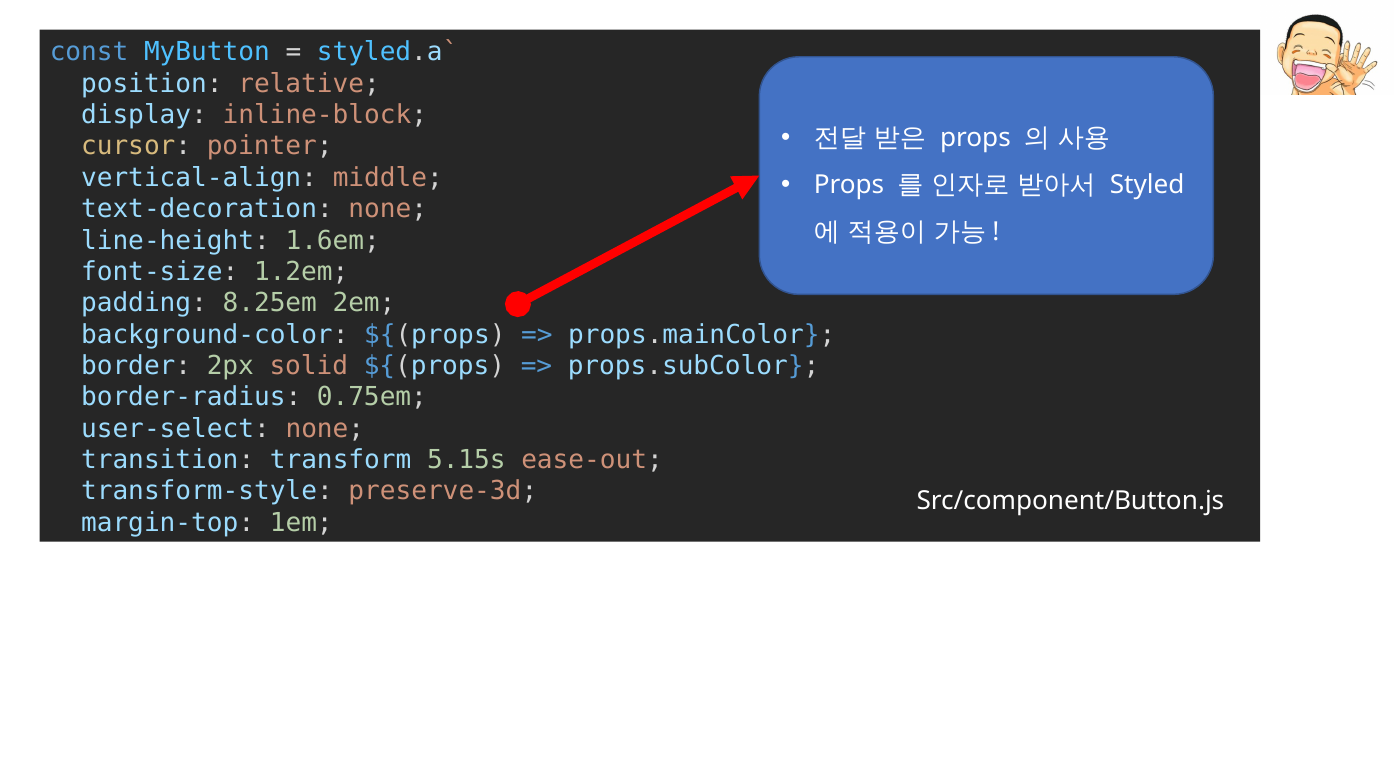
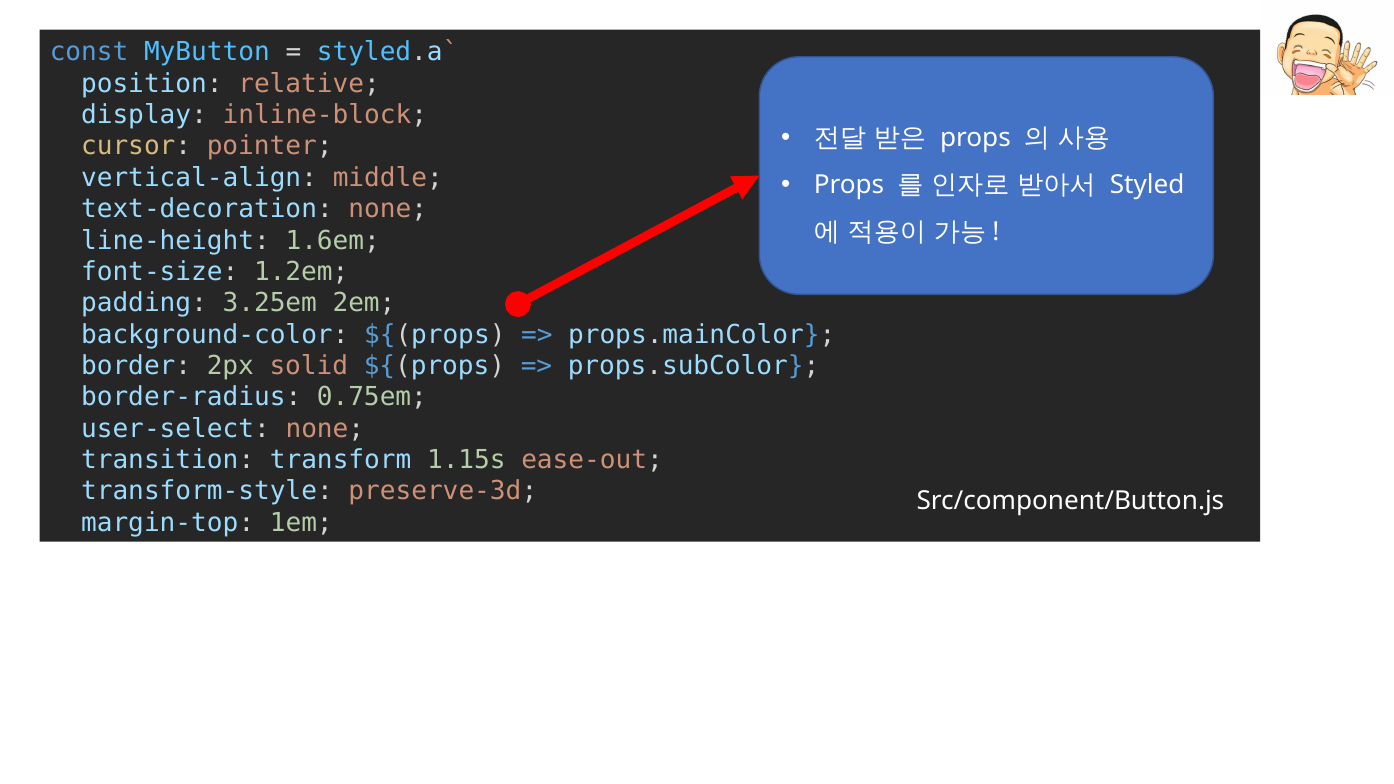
8.25em: 8.25em -> 3.25em
5.15s: 5.15s -> 1.15s
